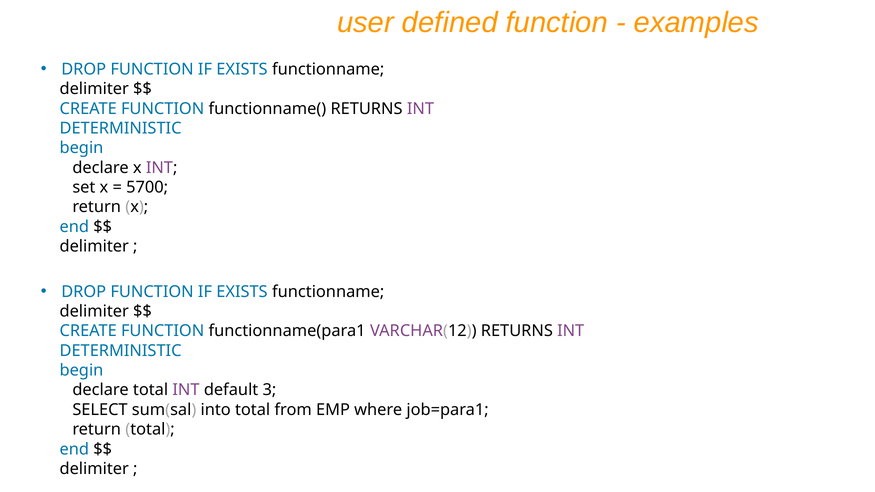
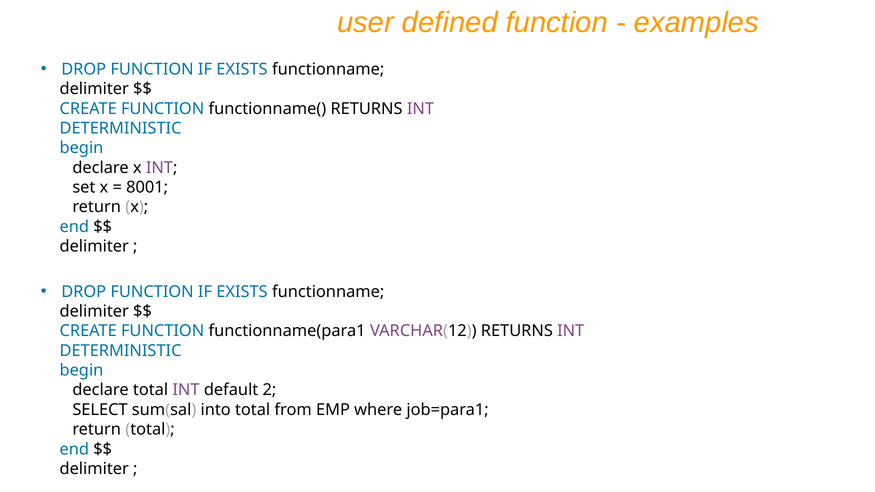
5700: 5700 -> 8001
3: 3 -> 2
